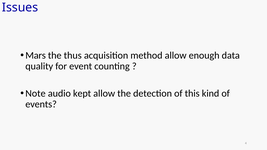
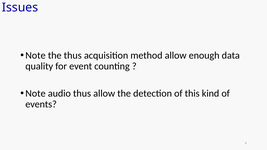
Mars at (36, 55): Mars -> Note
audio kept: kept -> thus
